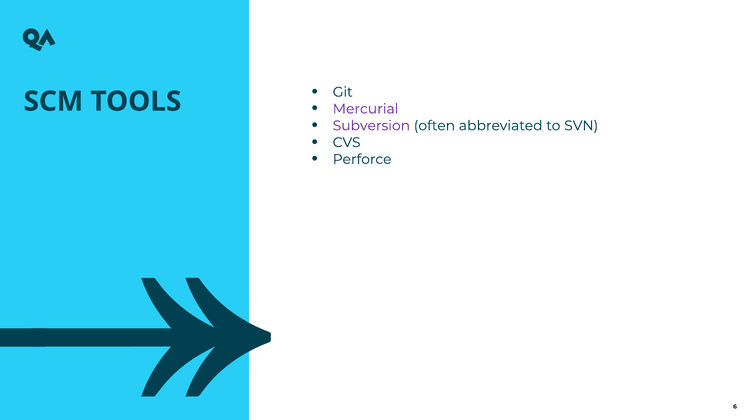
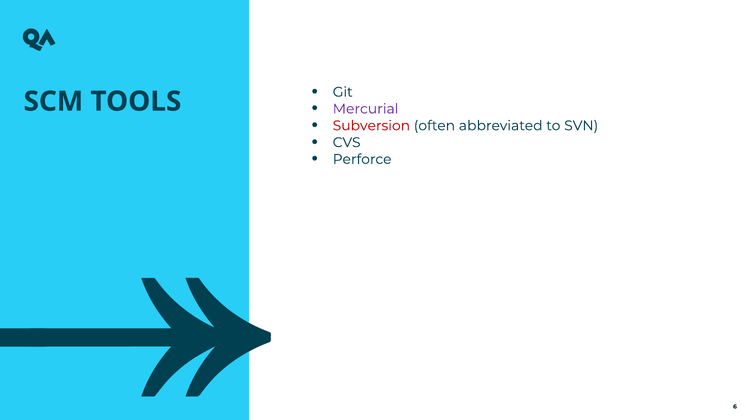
Subversion colour: purple -> red
